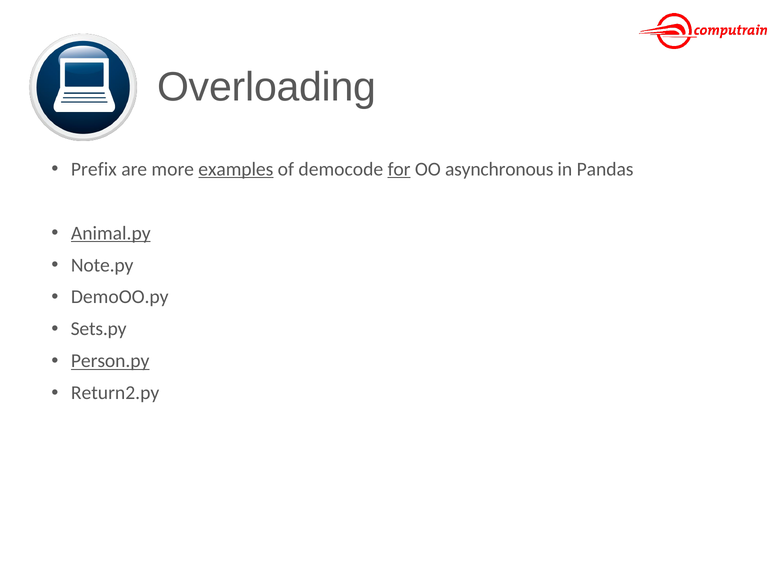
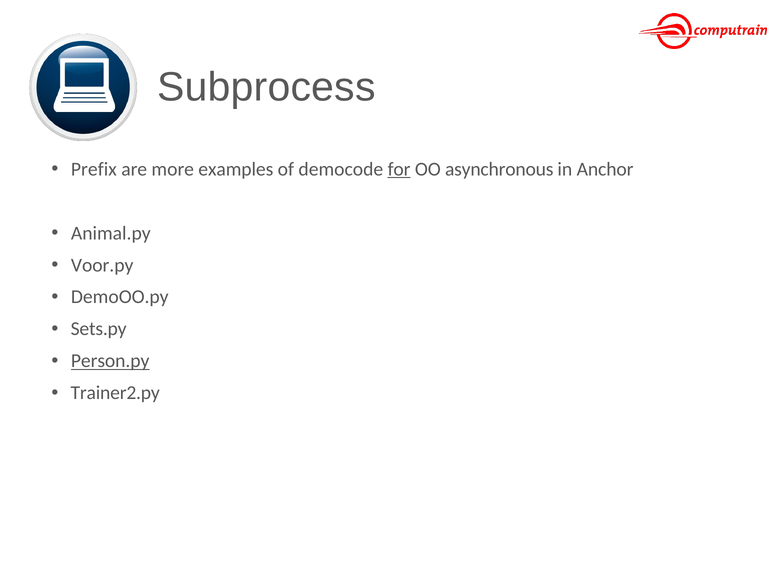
Overloading: Overloading -> Subprocess
examples underline: present -> none
Pandas: Pandas -> Anchor
Animal.py underline: present -> none
Note.py: Note.py -> Voor.py
Return2.py: Return2.py -> Trainer2.py
